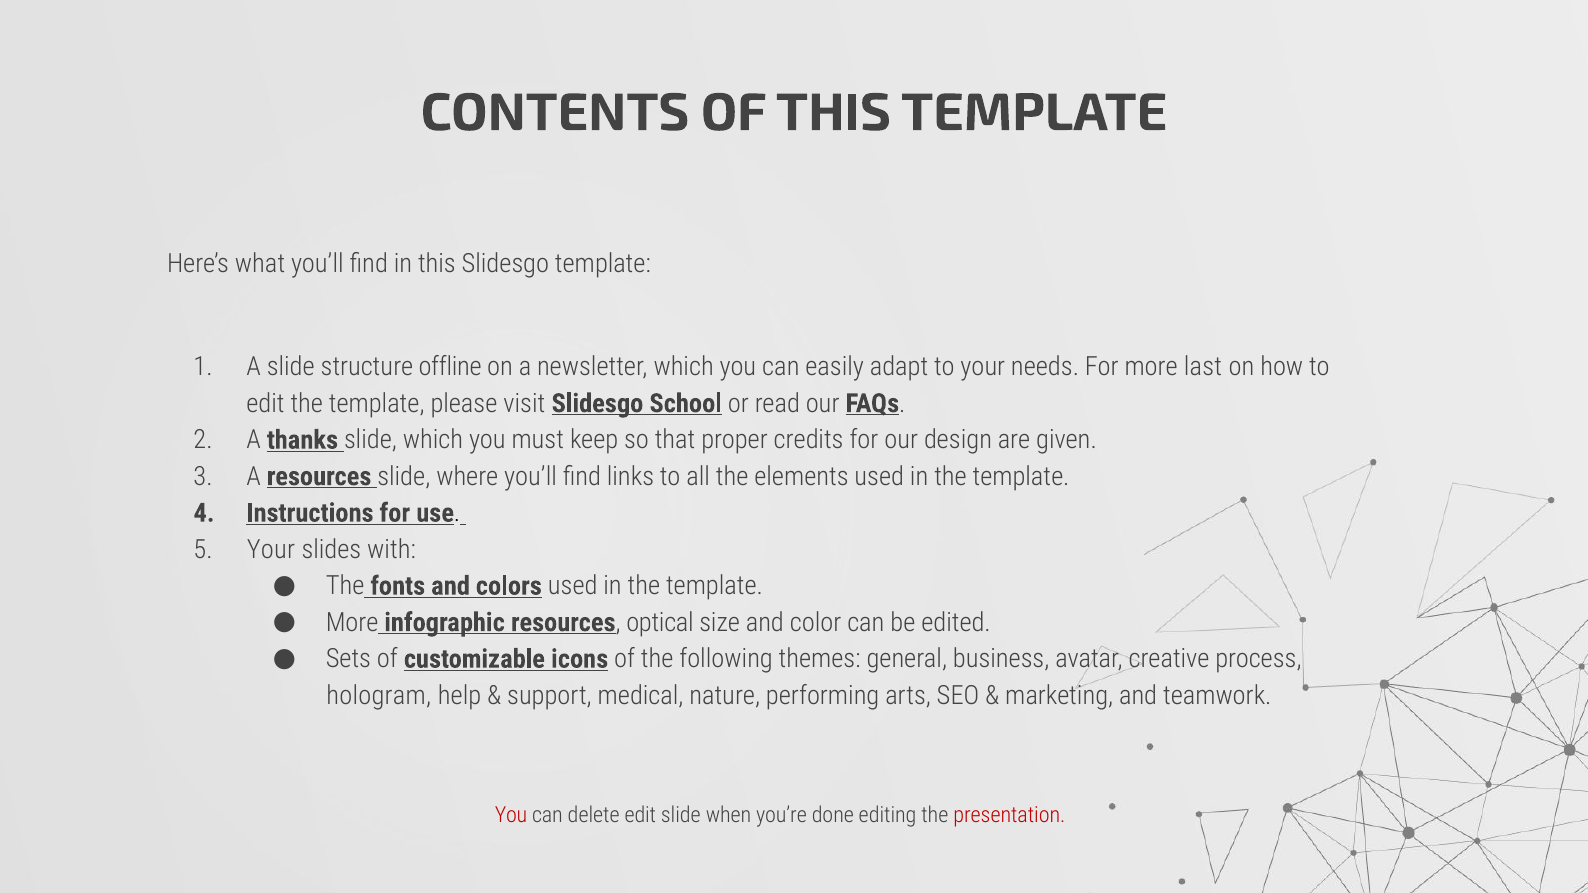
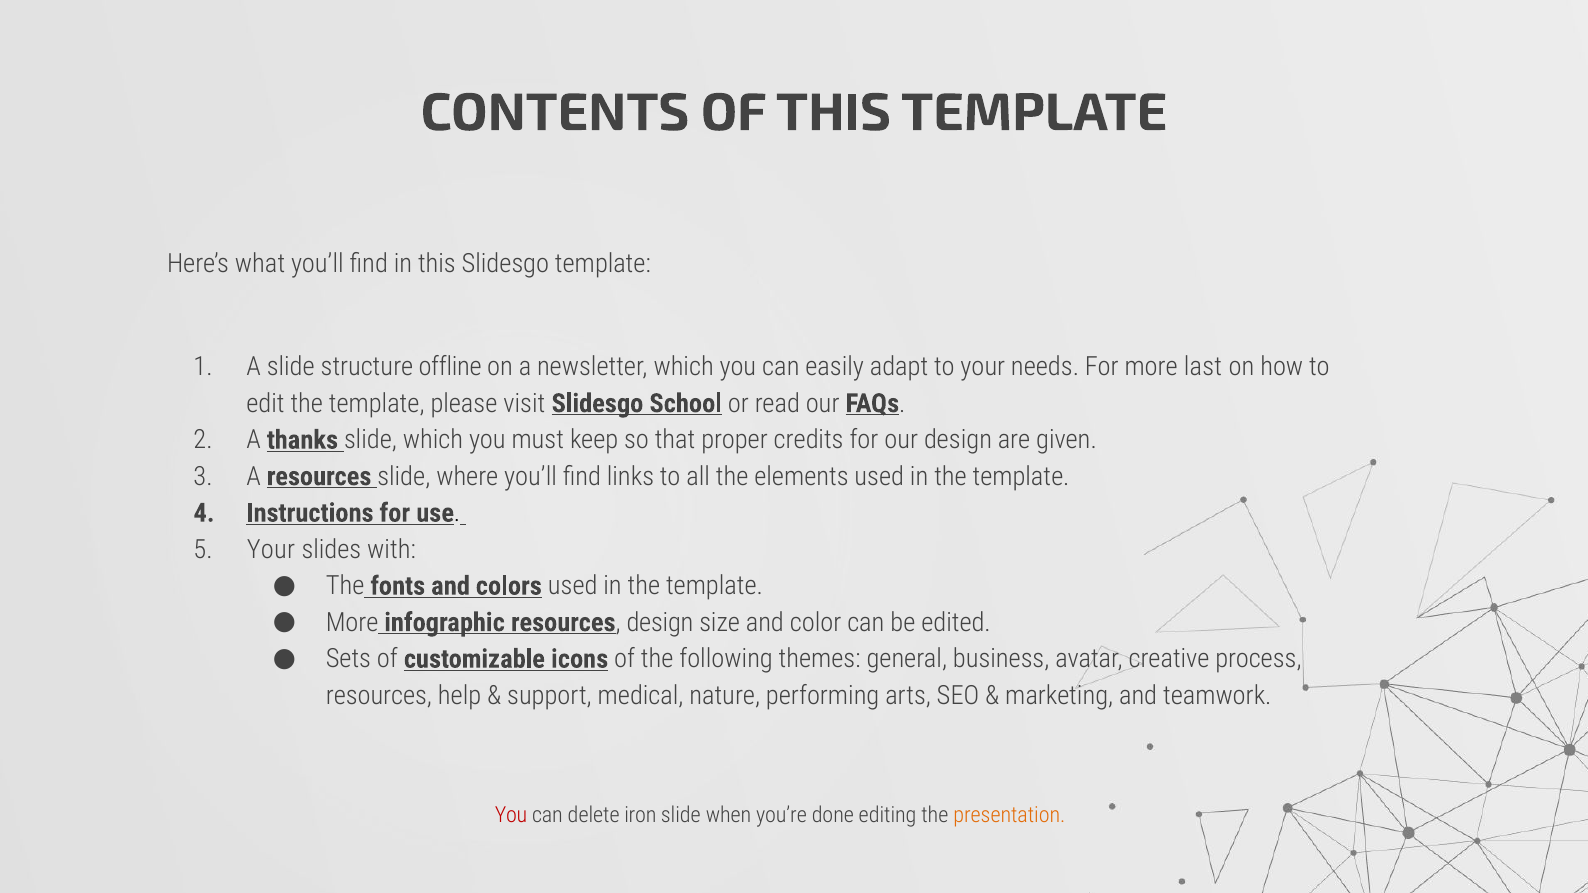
resources optical: optical -> design
hologram at (379, 696): hologram -> resources
delete edit: edit -> iron
presentation colour: red -> orange
